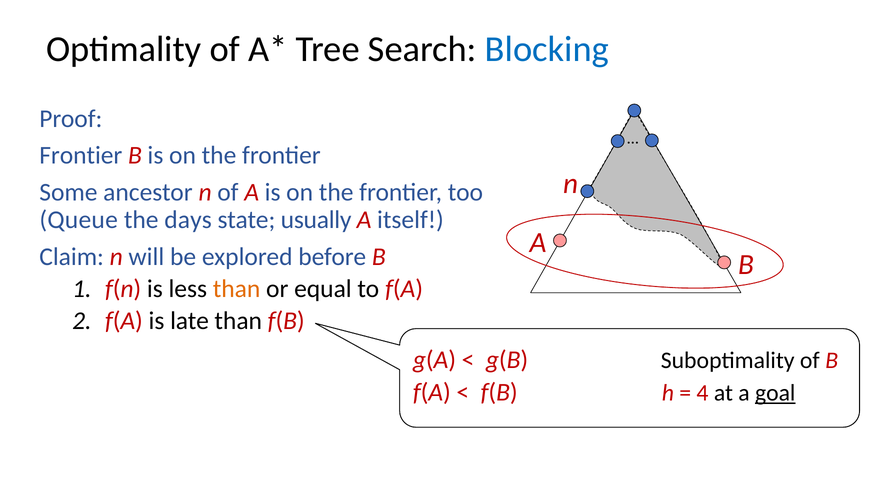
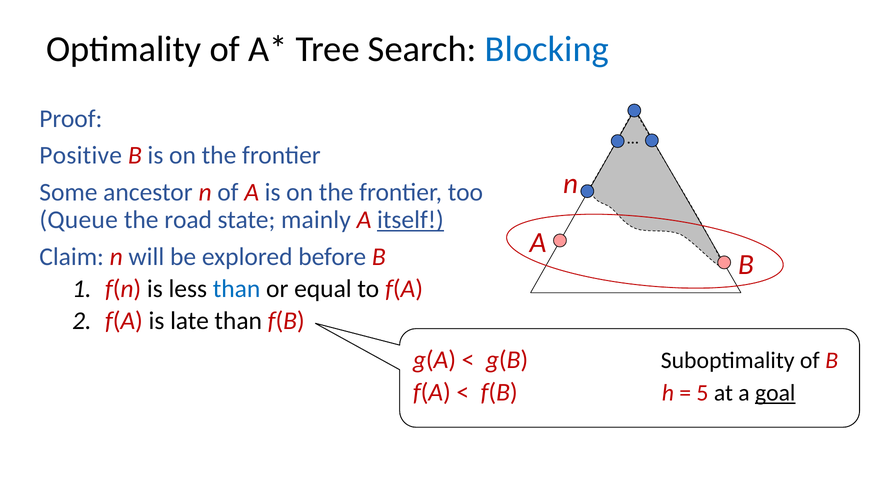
Frontier at (81, 155): Frontier -> Positive
days: days -> road
usually: usually -> mainly
itself underline: none -> present
than at (237, 289) colour: orange -> blue
4: 4 -> 5
